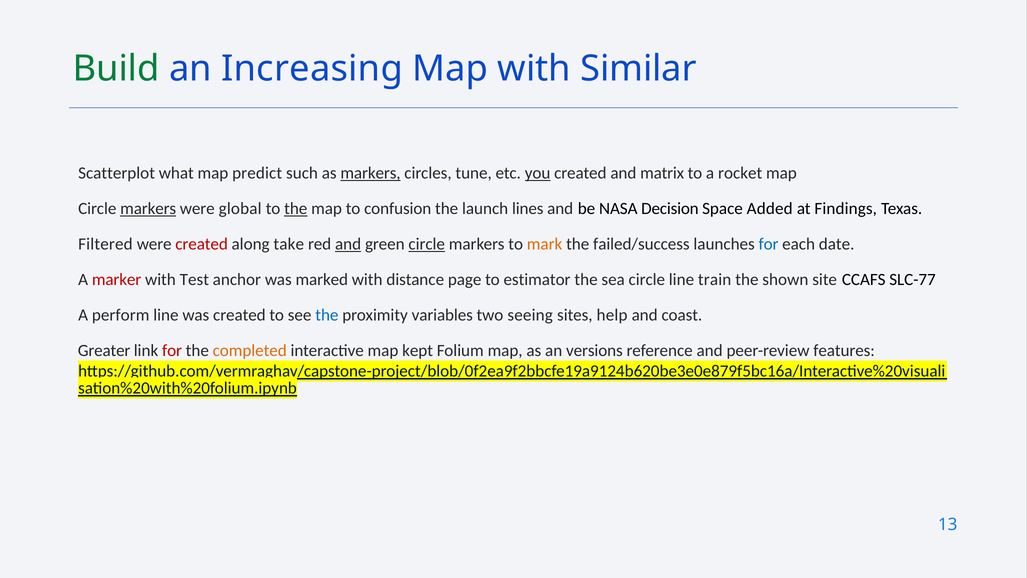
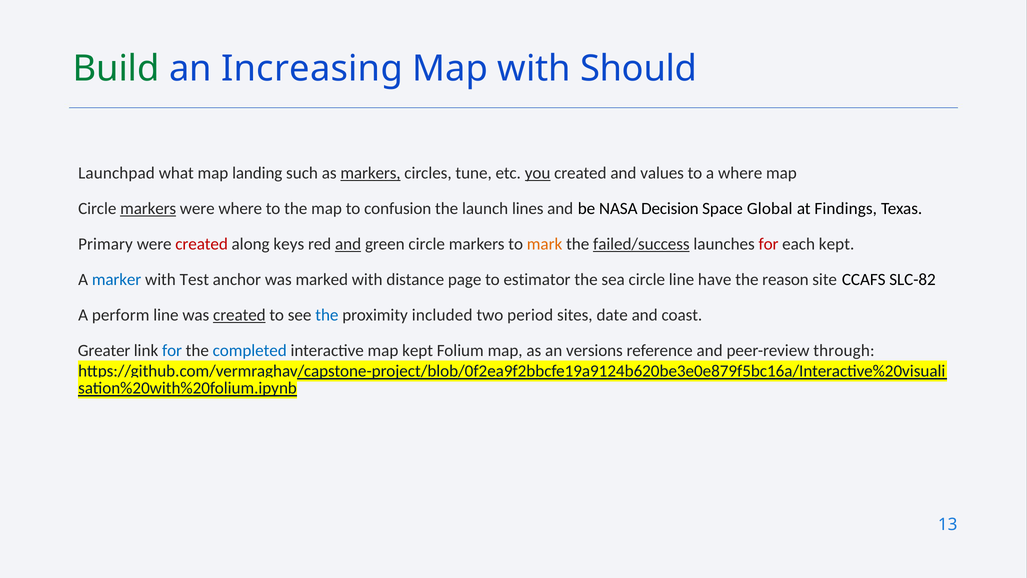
Similar: Similar -> Should
Scatterplot: Scatterplot -> Launchpad
predict: predict -> landing
matrix: matrix -> values
a rocket: rocket -> where
were global: global -> where
the at (296, 209) underline: present -> none
Added: Added -> Global
Filtered: Filtered -> Primary
take: take -> keys
circle at (427, 244) underline: present -> none
failed/success underline: none -> present
for at (769, 244) colour: blue -> red
each date: date -> kept
marker colour: red -> blue
train: train -> have
shown: shown -> reason
SLC-77: SLC-77 -> SLC-82
created at (239, 315) underline: none -> present
variables: variables -> included
seeing: seeing -> period
help: help -> date
for at (172, 351) colour: red -> blue
completed colour: orange -> blue
features: features -> through
